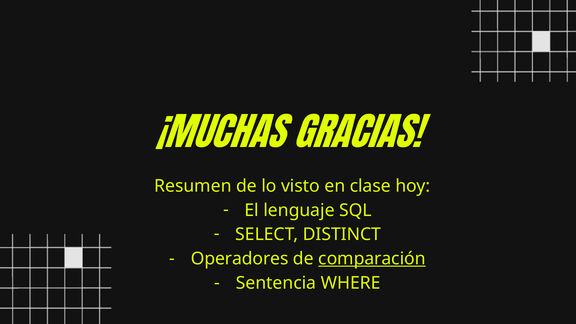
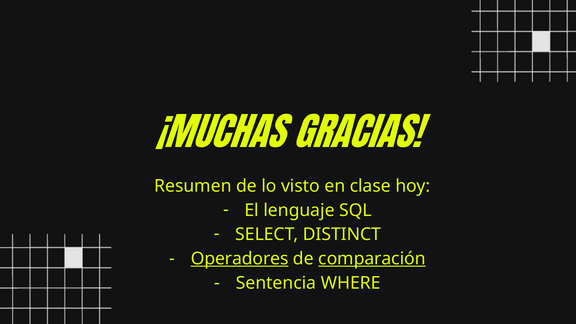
Operadores underline: none -> present
